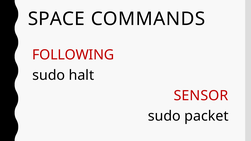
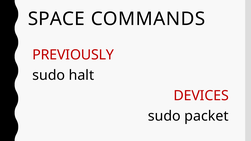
FOLLOWING: FOLLOWING -> PREVIOUSLY
SENSOR: SENSOR -> DEVICES
